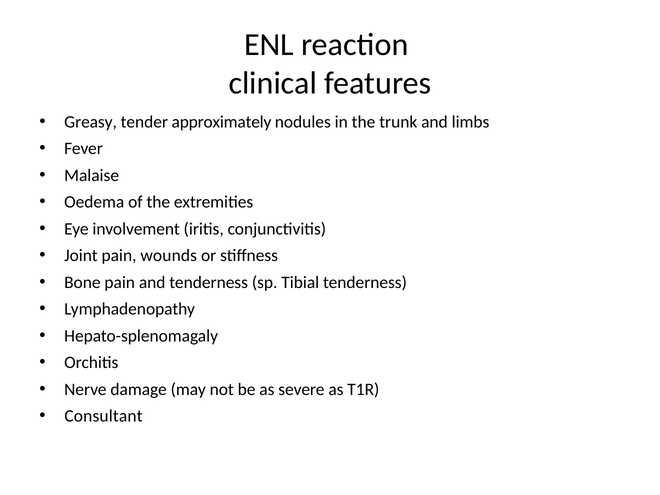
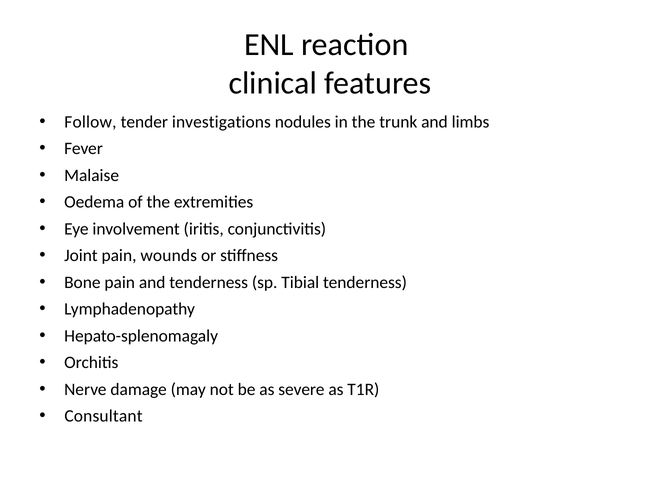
Greasy: Greasy -> Follow
approximately: approximately -> investigations
